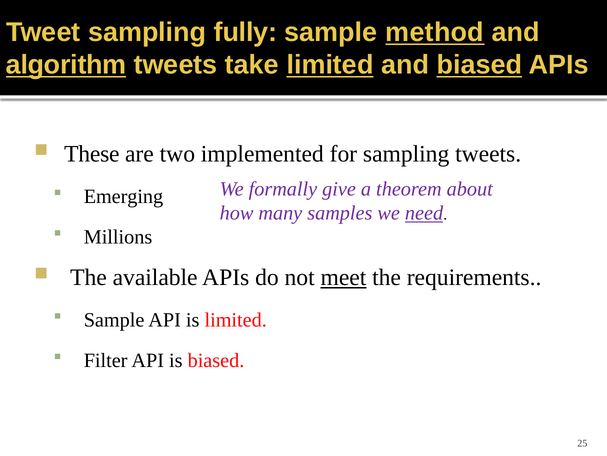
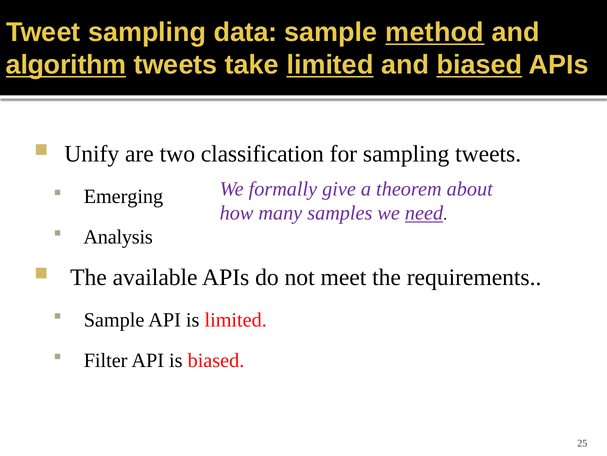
fully: fully -> data
These: These -> Unify
implemented: implemented -> classification
Millions: Millions -> Analysis
meet underline: present -> none
